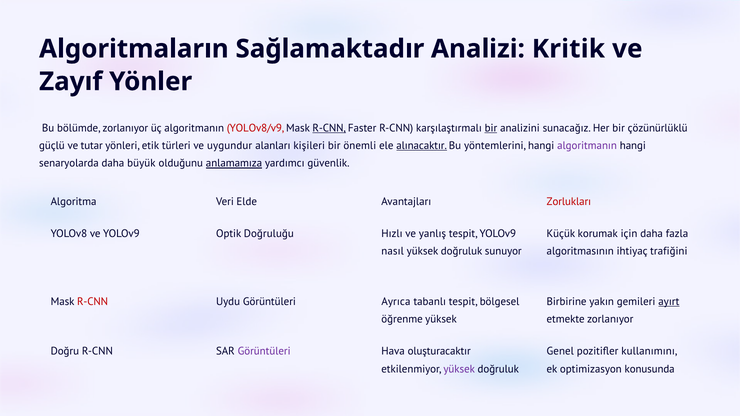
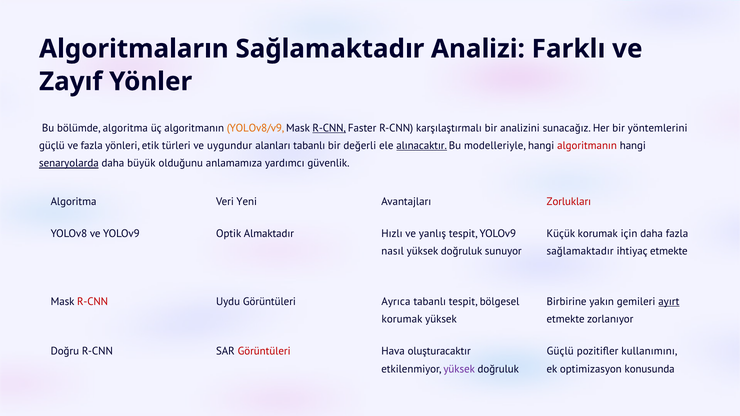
Kritik: Kritik -> Farklı
bölümde zorlanıyor: zorlanıyor -> algoritma
YOLOv8/v9 colour: red -> orange
bir at (491, 128) underline: present -> none
çözünürlüklü: çözünürlüklü -> yöntemlerini
ve tutar: tutar -> fazla
alanları kişileri: kişileri -> tabanlı
önemli: önemli -> değerli
yöntemlerini: yöntemlerini -> modelleriyle
algoritmanın at (587, 146) colour: purple -> red
senaryolarda underline: none -> present
anlamamıza underline: present -> none
Elde: Elde -> Yeni
Doğruluğu: Doğruluğu -> Almaktadır
algoritmasının at (580, 251): algoritmasının -> sağlamaktadır
ihtiyaç trafiğini: trafiğini -> etmekte
öğrenme at (402, 319): öğrenme -> korumak
Görüntüleri at (264, 352) colour: purple -> red
Genel at (560, 352): Genel -> Güçlü
